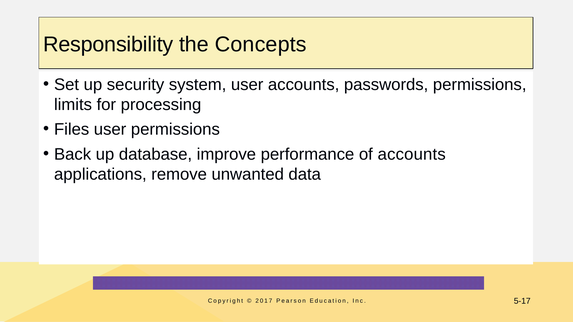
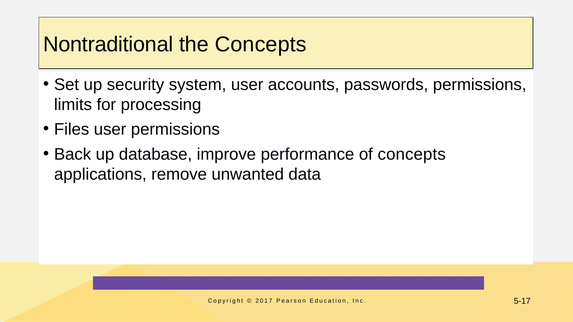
Responsibility: Responsibility -> Nontraditional
of accounts: accounts -> concepts
